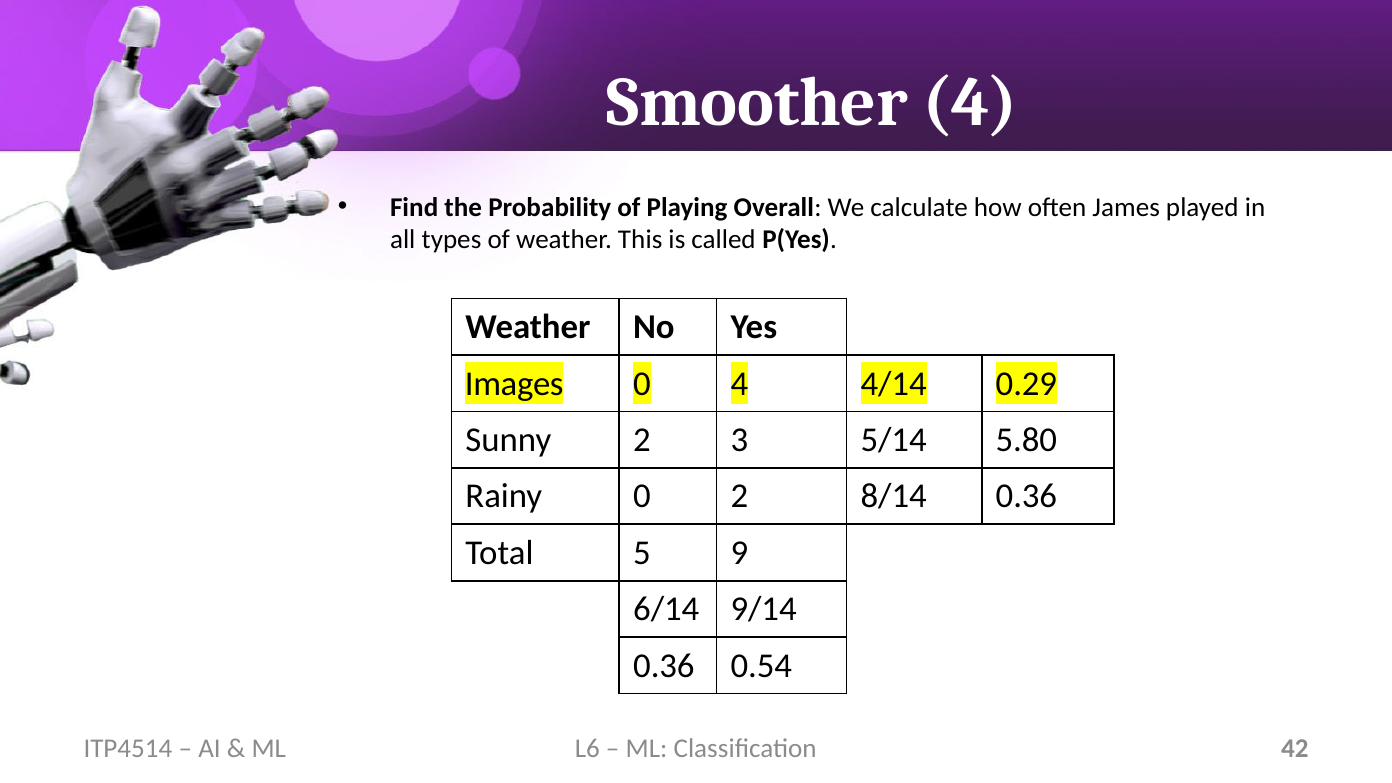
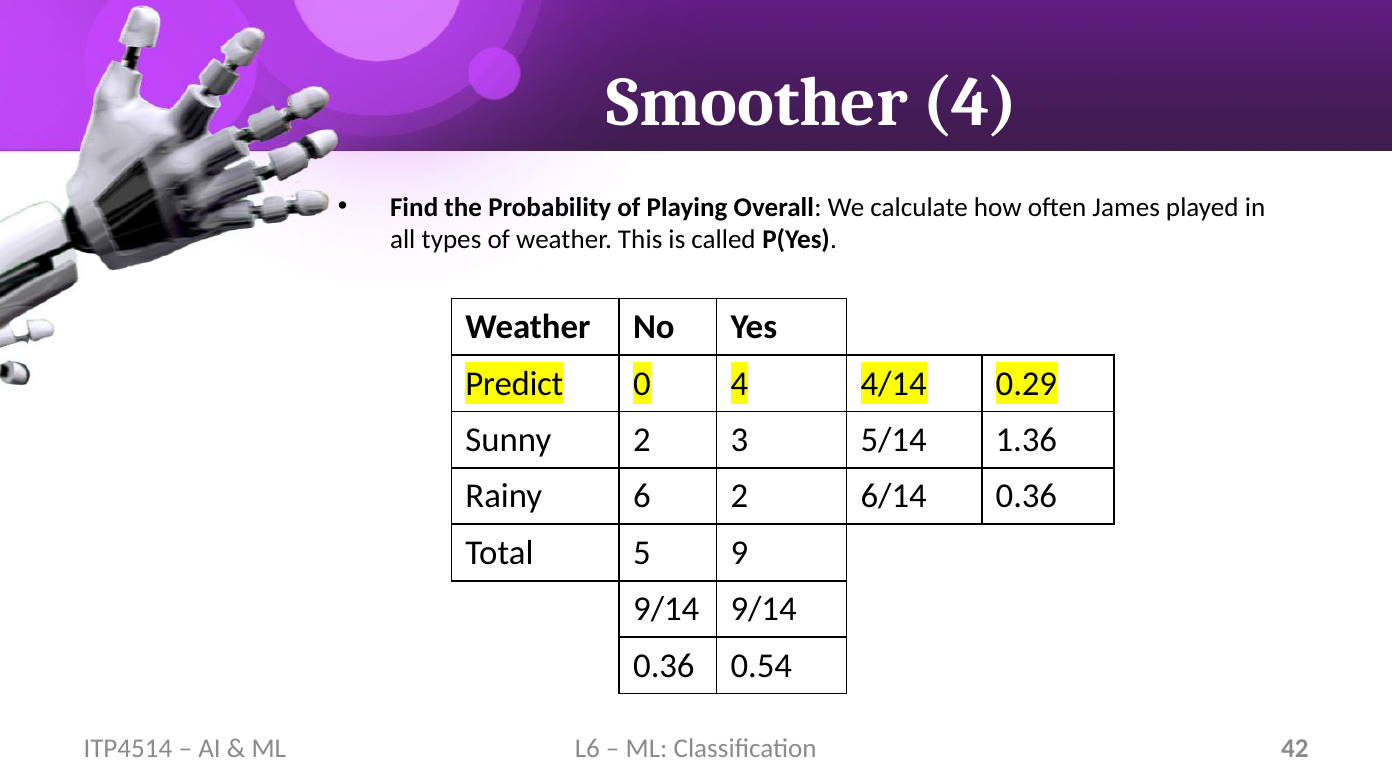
Images: Images -> Predict
5.80: 5.80 -> 1.36
Rainy 0: 0 -> 6
8/14: 8/14 -> 6/14
6/14 at (666, 609): 6/14 -> 9/14
